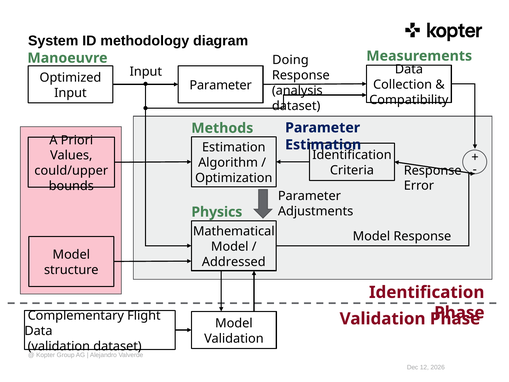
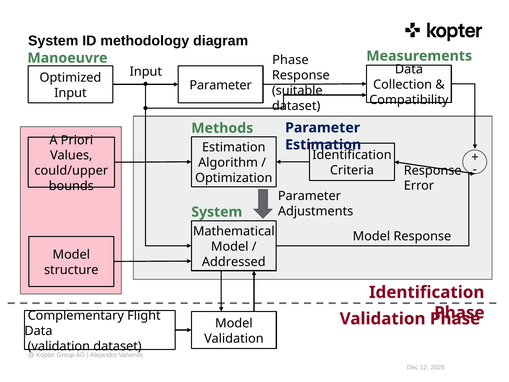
Doing at (290, 60): Doing -> Phase
analysis: analysis -> suitable
Physics at (217, 212): Physics -> System
